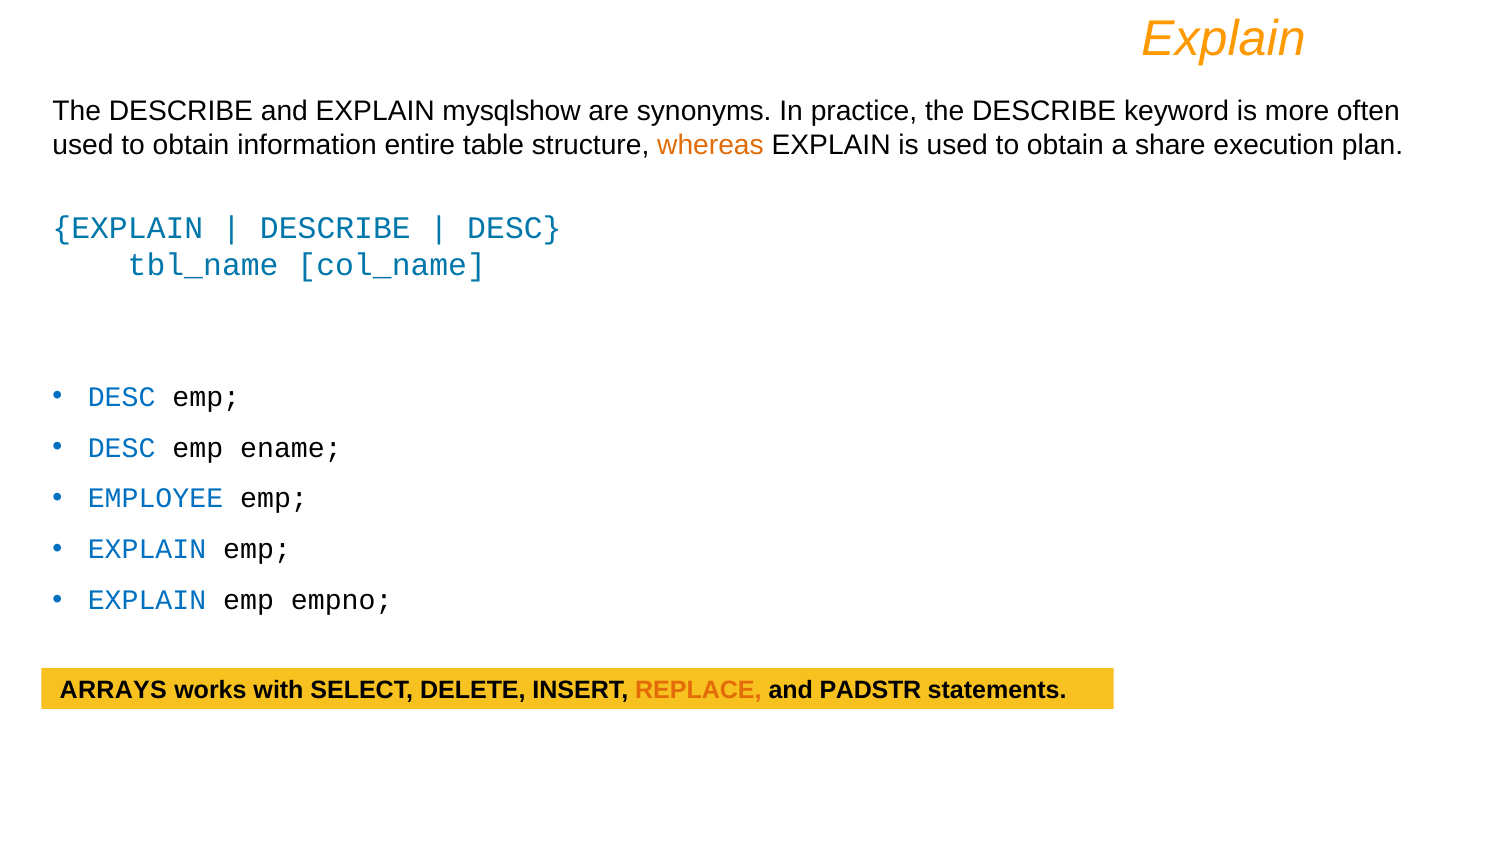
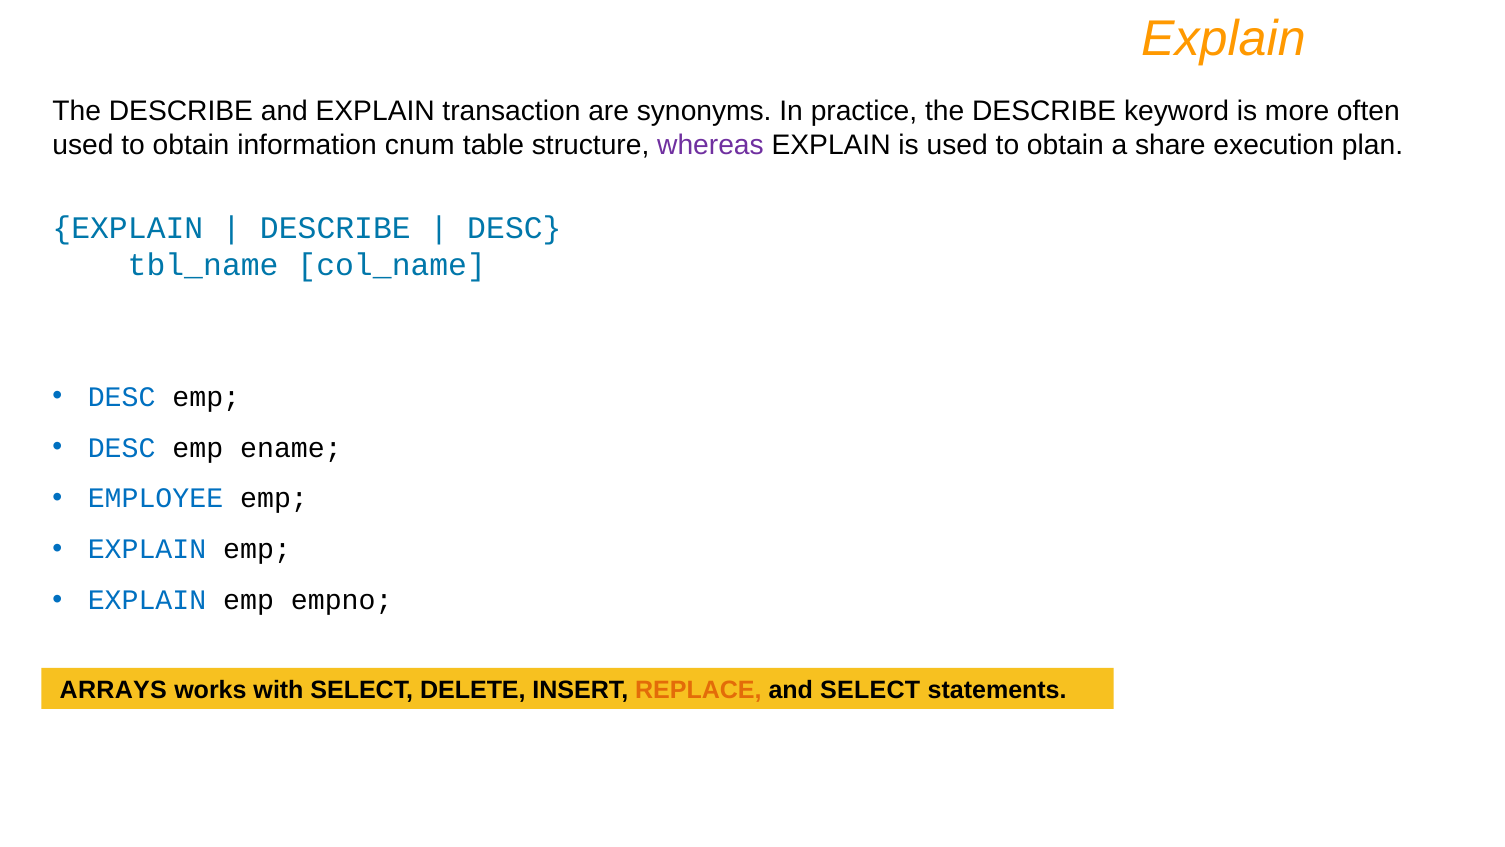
mysqlshow: mysqlshow -> transaction
entire: entire -> cnum
whereas colour: orange -> purple
and PADSTR: PADSTR -> SELECT
